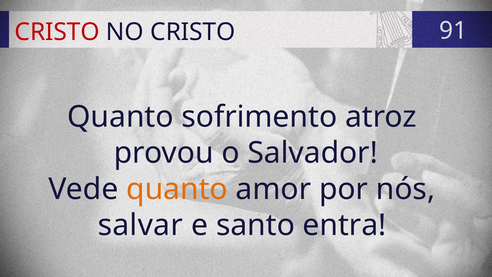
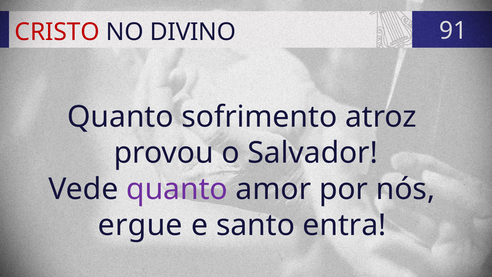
NO CRISTO: CRISTO -> DIVINO
quanto at (177, 189) colour: orange -> purple
salvar: salvar -> ergue
